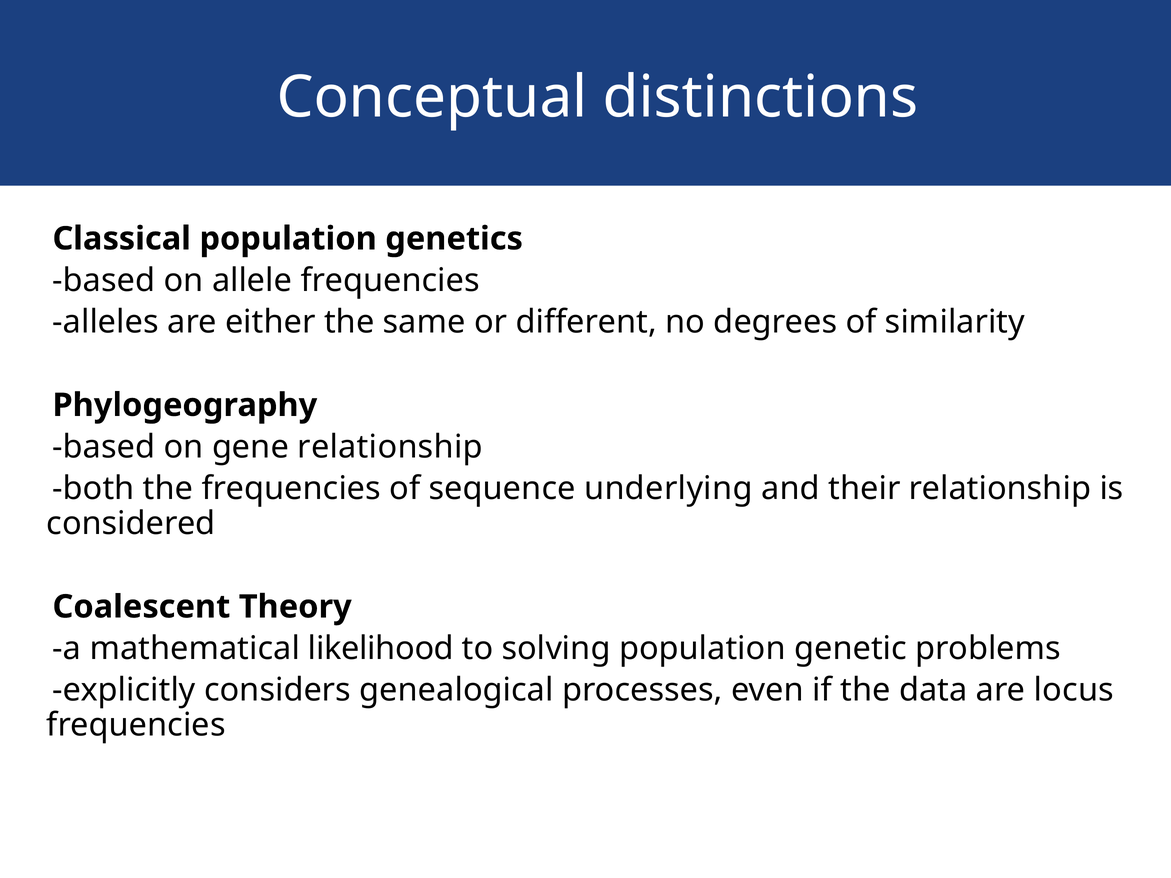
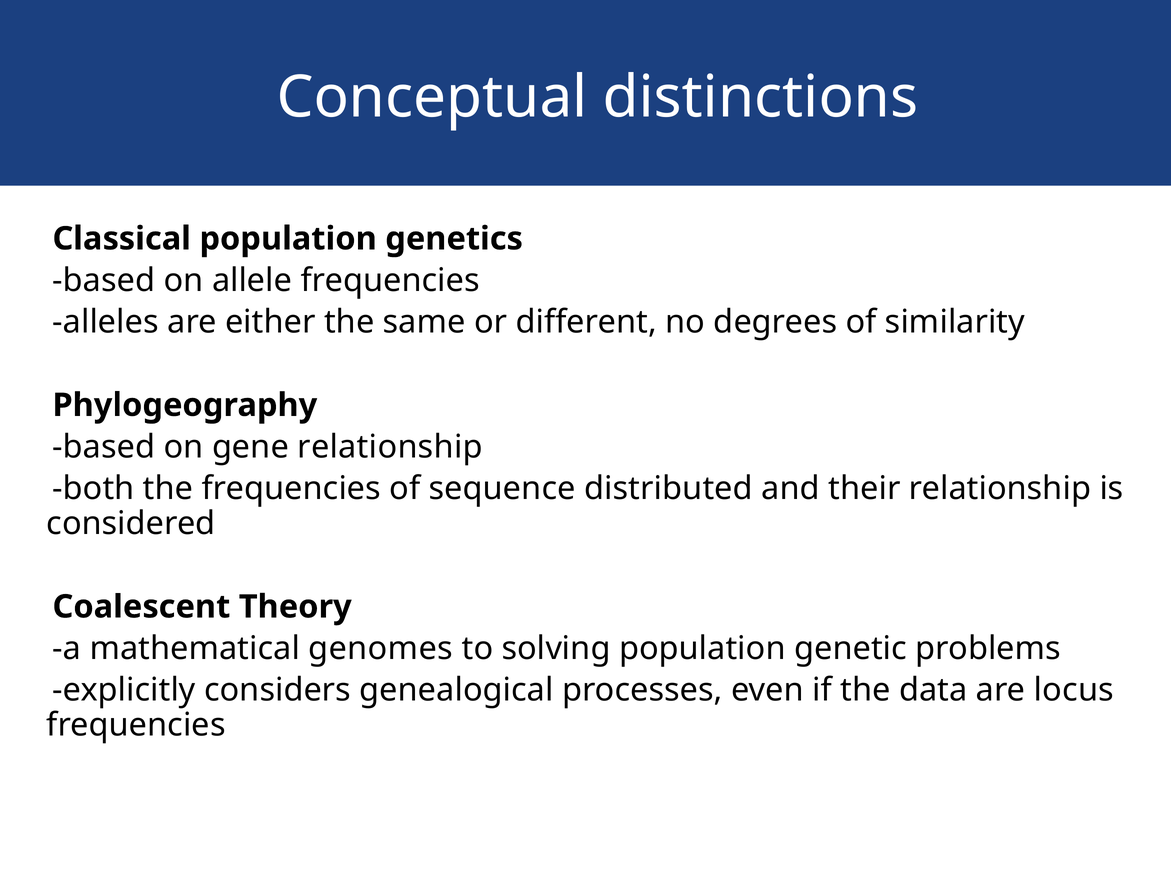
underlying: underlying -> distributed
likelihood: likelihood -> genomes
